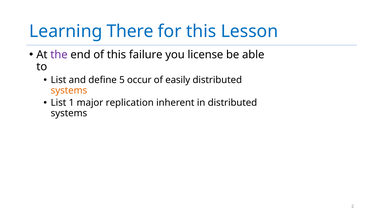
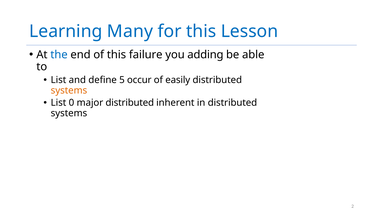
There: There -> Many
the colour: purple -> blue
license: license -> adding
1: 1 -> 0
major replication: replication -> distributed
